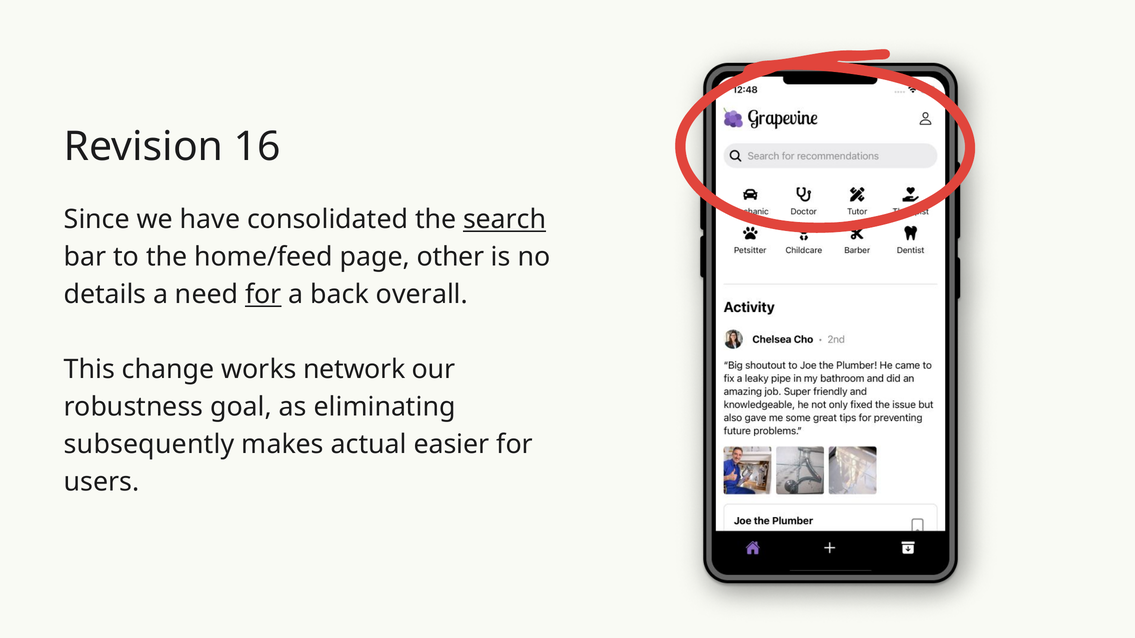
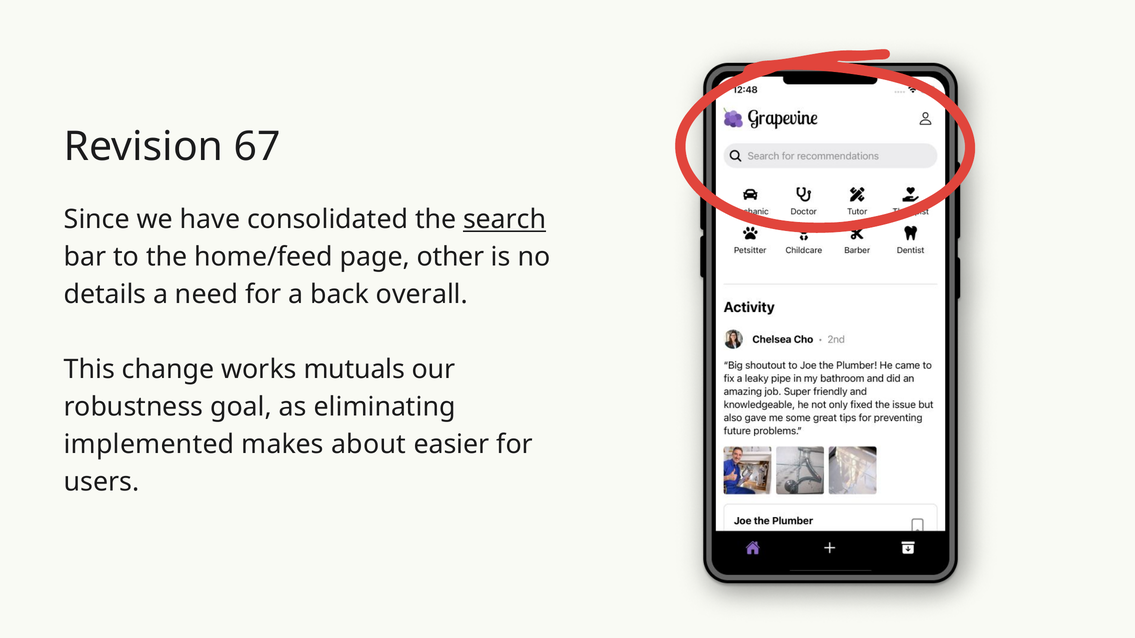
16: 16 -> 67
for at (263, 295) underline: present -> none
network: network -> mutuals
subsequently: subsequently -> implemented
actual: actual -> about
